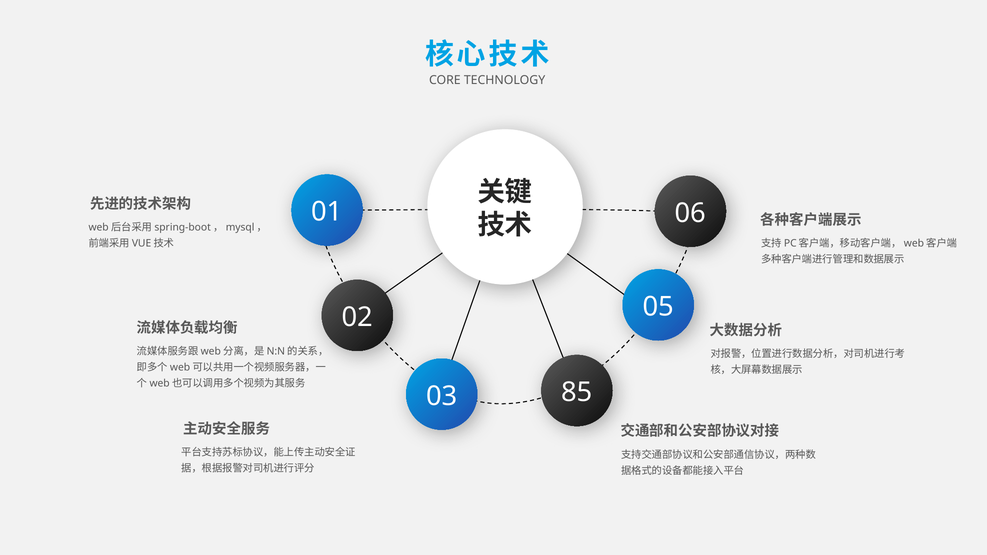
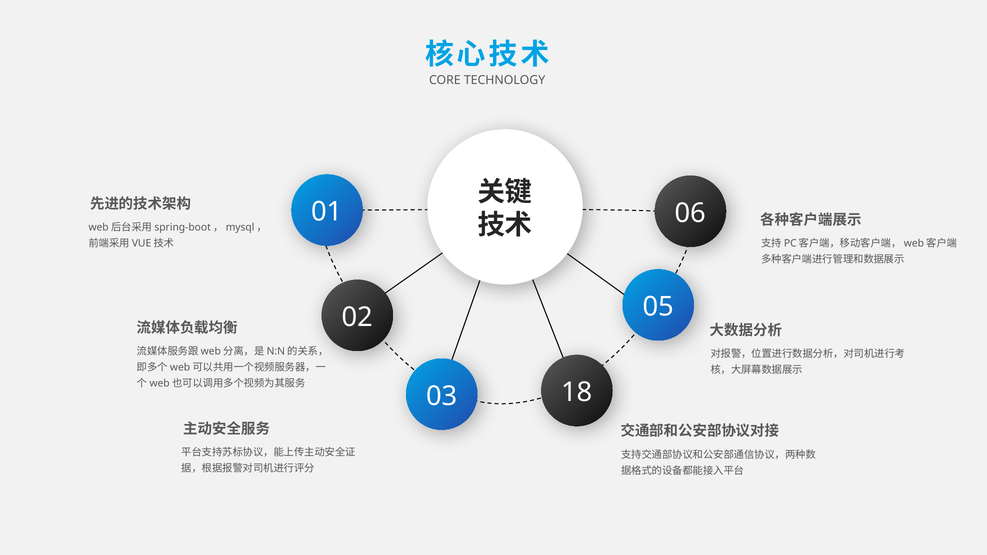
85: 85 -> 18
